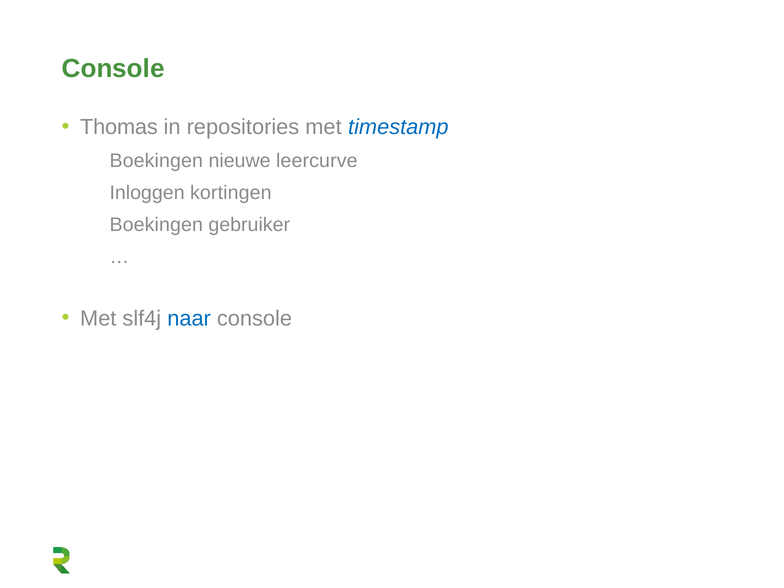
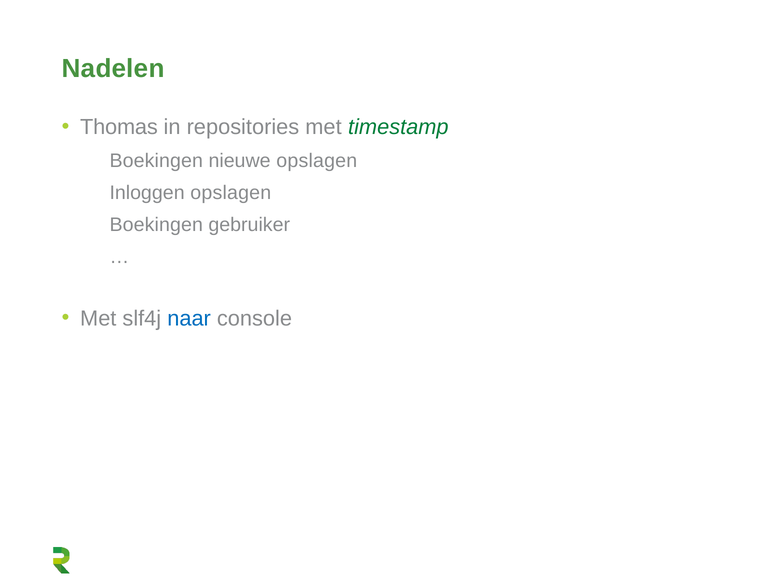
Console at (113, 69): Console -> Nadelen
timestamp colour: blue -> green
nieuwe leercurve: leercurve -> opslagen
Inloggen kortingen: kortingen -> opslagen
